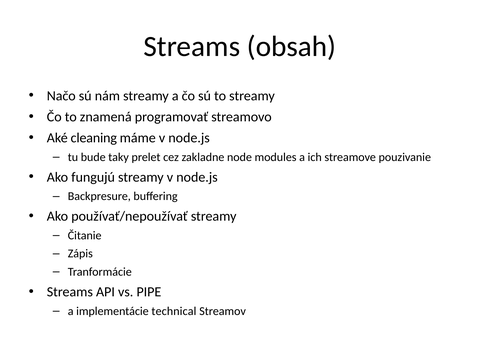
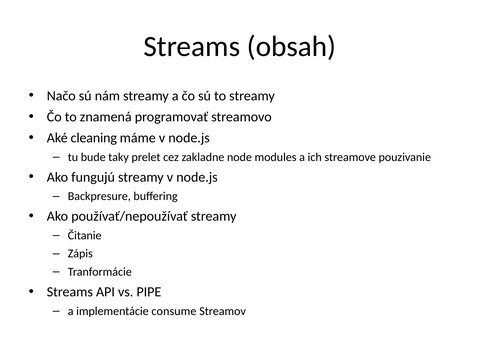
technical: technical -> consume
